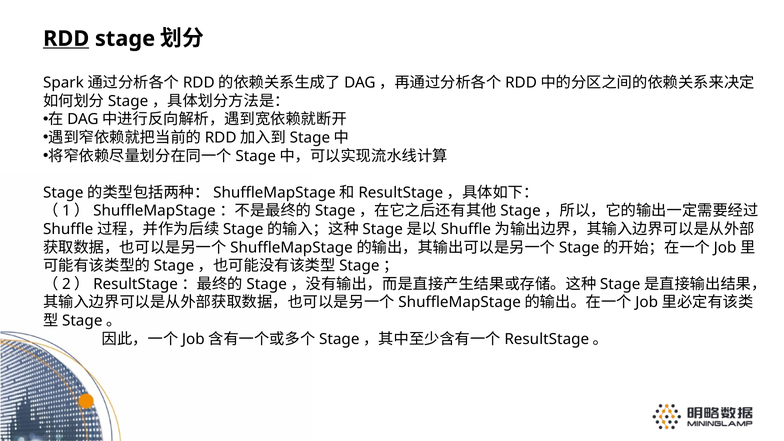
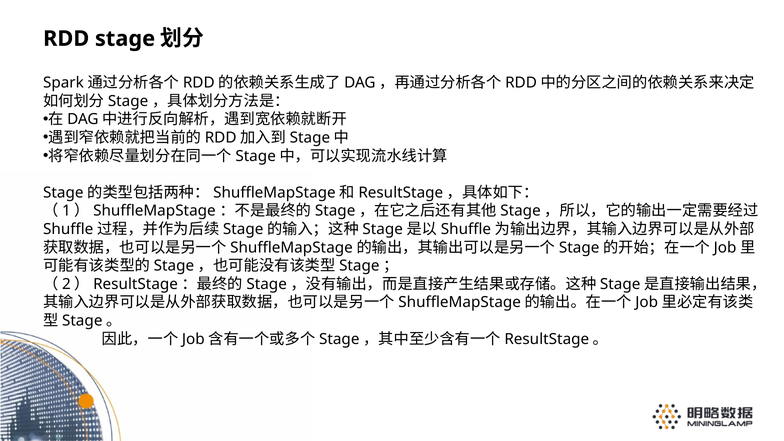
RDD underline: present -> none
